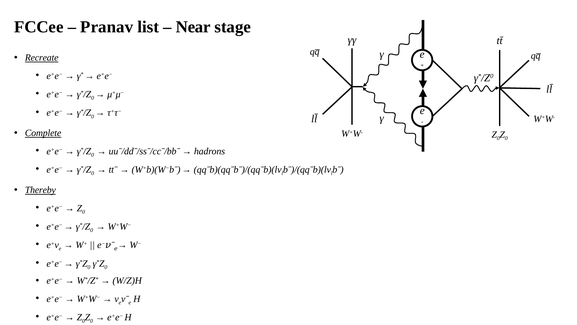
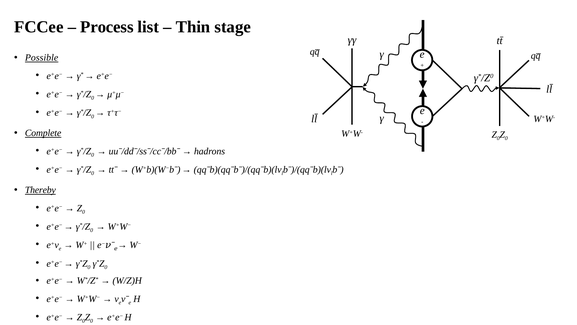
Pranav: Pranav -> Process
Near: Near -> Thin
Recreate: Recreate -> Possible
